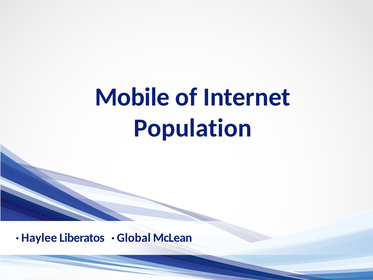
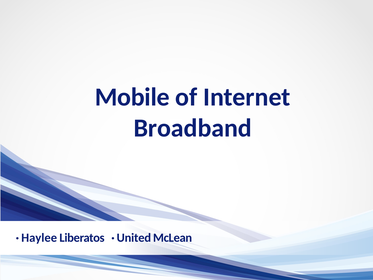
Population: Population -> Broadband
Global: Global -> United
